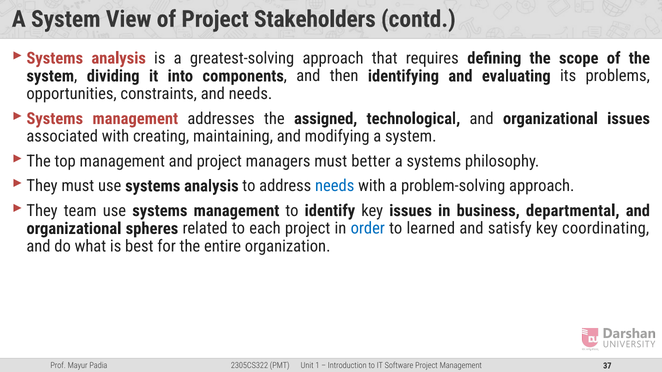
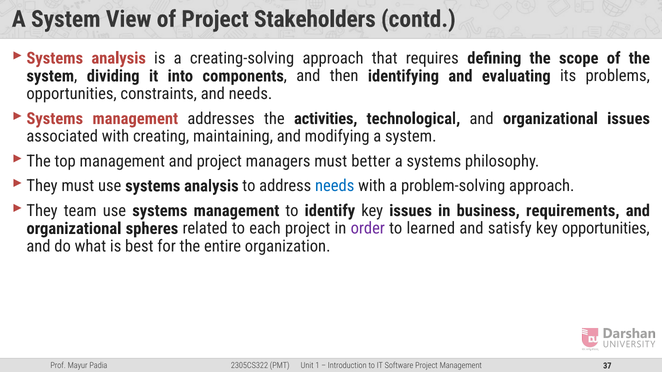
greatest-solving: greatest-solving -> creating-solving
assigned: assigned -> activities
departmental: departmental -> requirements
order colour: blue -> purple
key coordinating: coordinating -> opportunities
